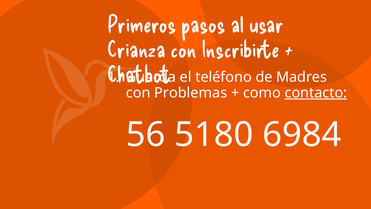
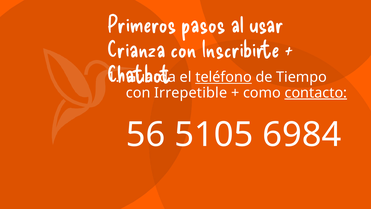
teléfono underline: none -> present
Madres: Madres -> Tiempo
Problemas: Problemas -> Irrepetible
5180: 5180 -> 5105
